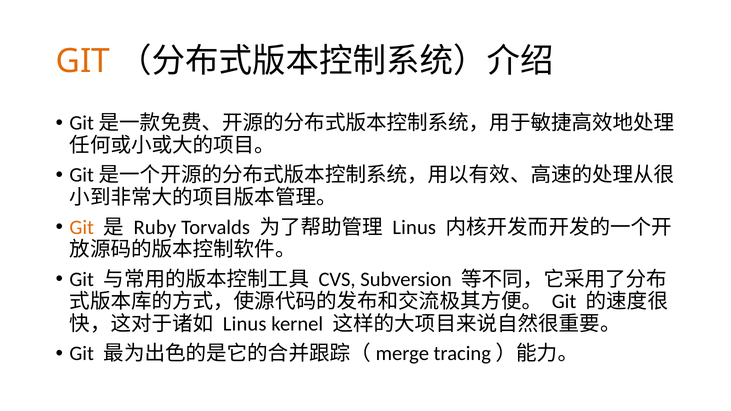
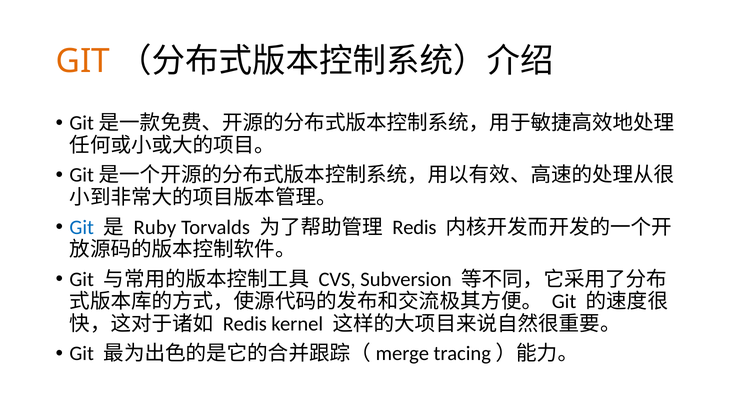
Git at (82, 227) colour: orange -> blue
Linus at (414, 227): Linus -> Redis
Linus at (245, 324): Linus -> Redis
